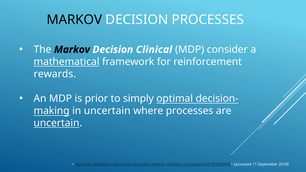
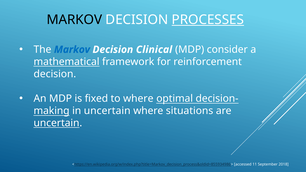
PROCESSES at (208, 20) underline: none -> present
Markov at (72, 50) colour: black -> blue
rewards at (55, 74): rewards -> decision
prior: prior -> fixed
to simply: simply -> where
where processes: processes -> situations
